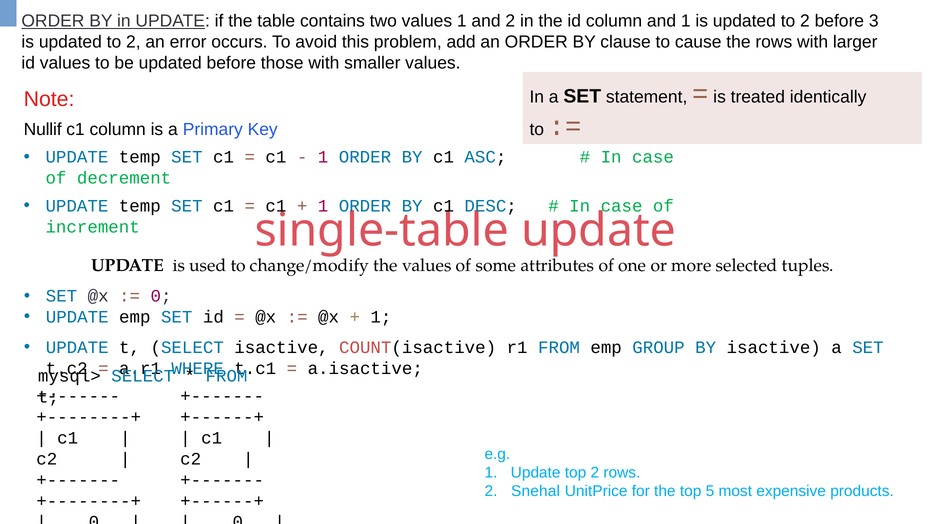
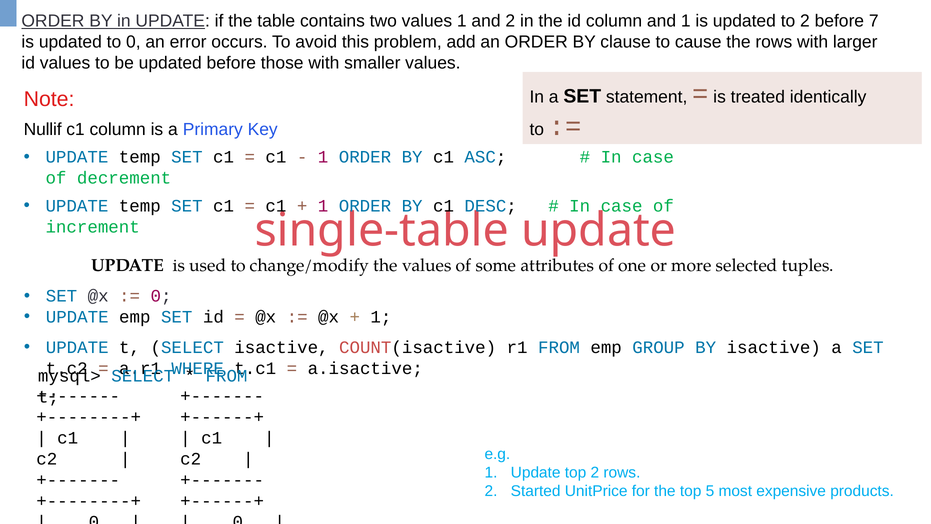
3: 3 -> 7
2 at (133, 42): 2 -> 0
Snehal: Snehal -> Started
